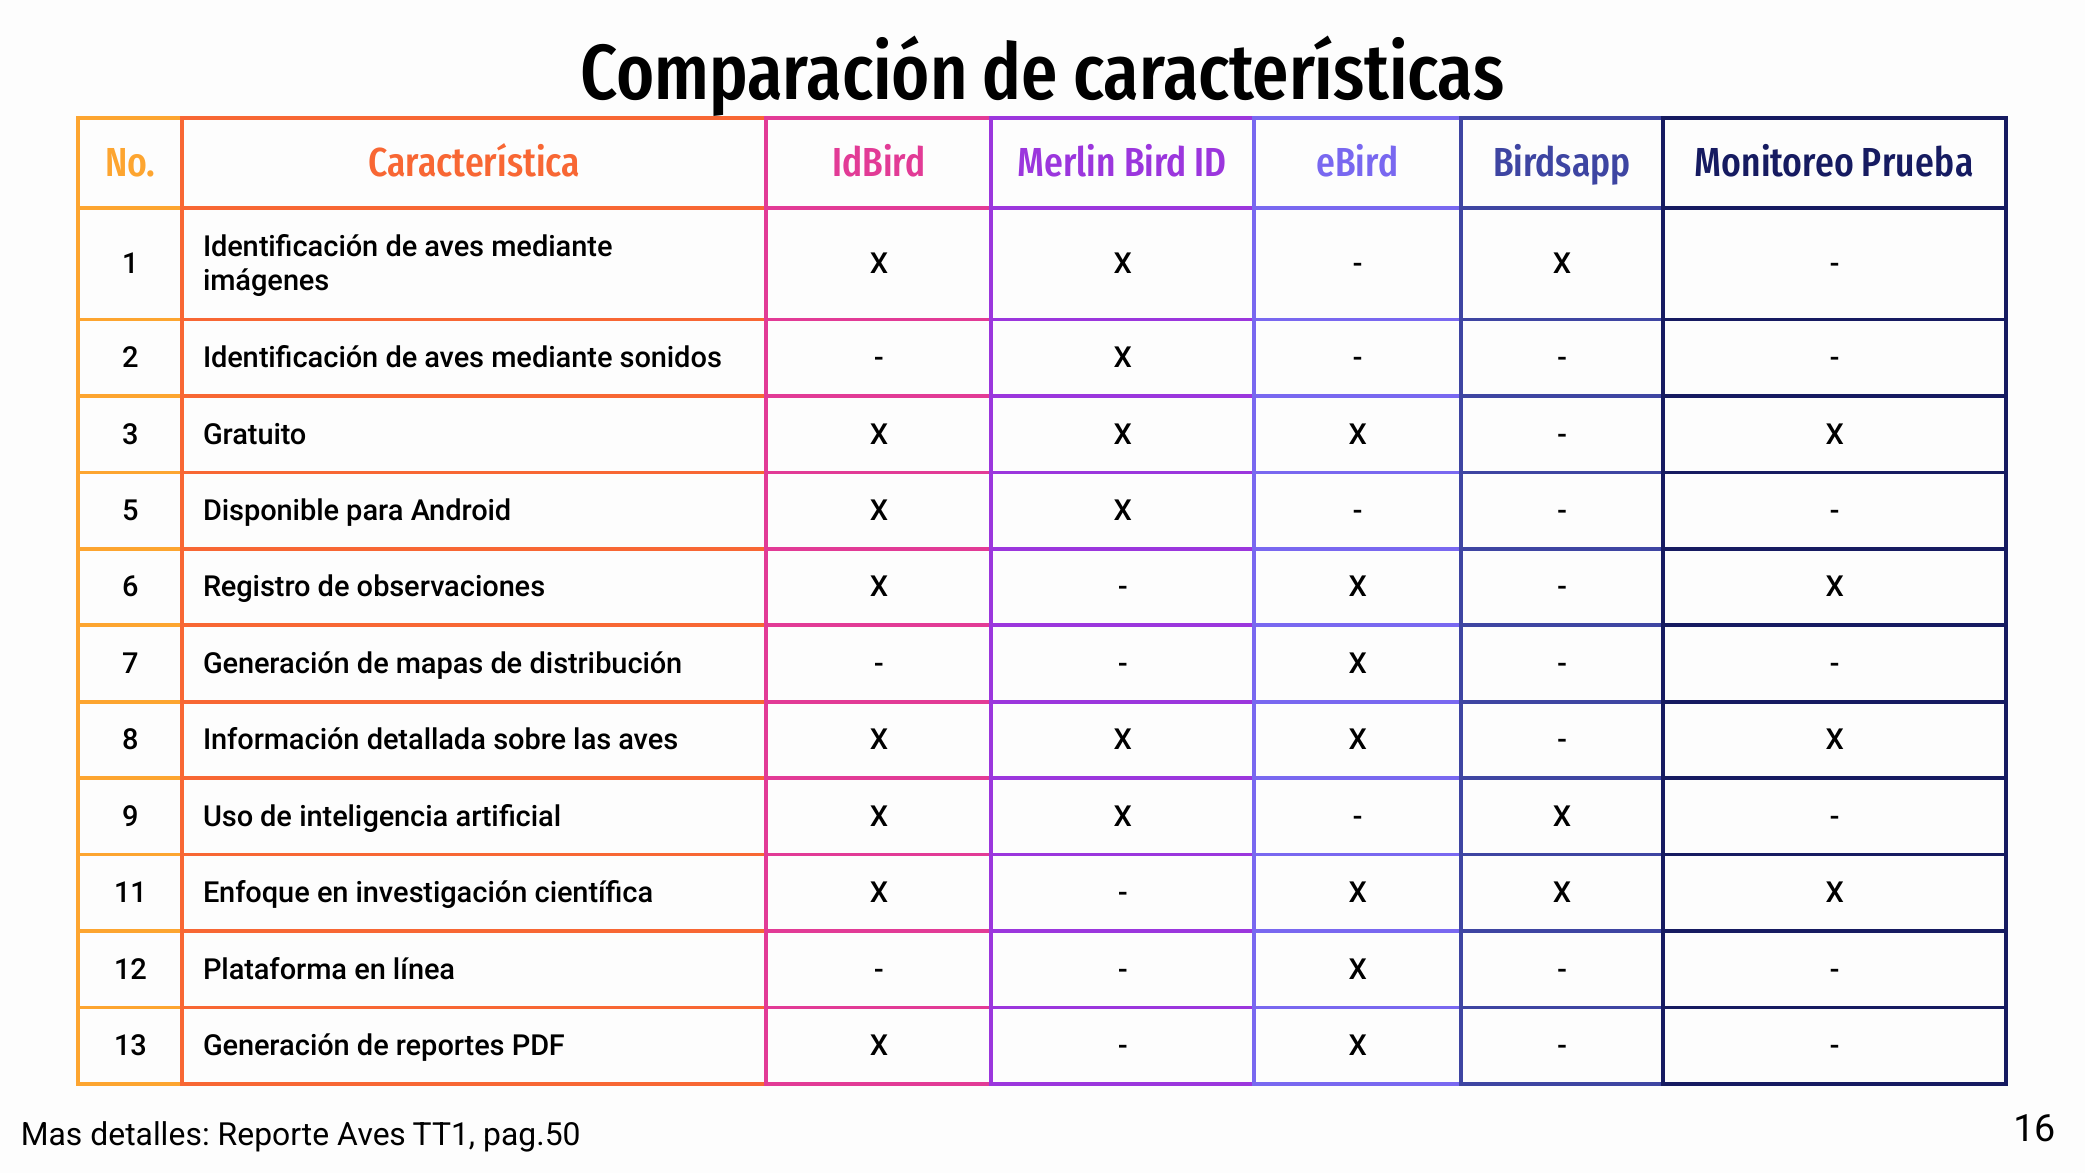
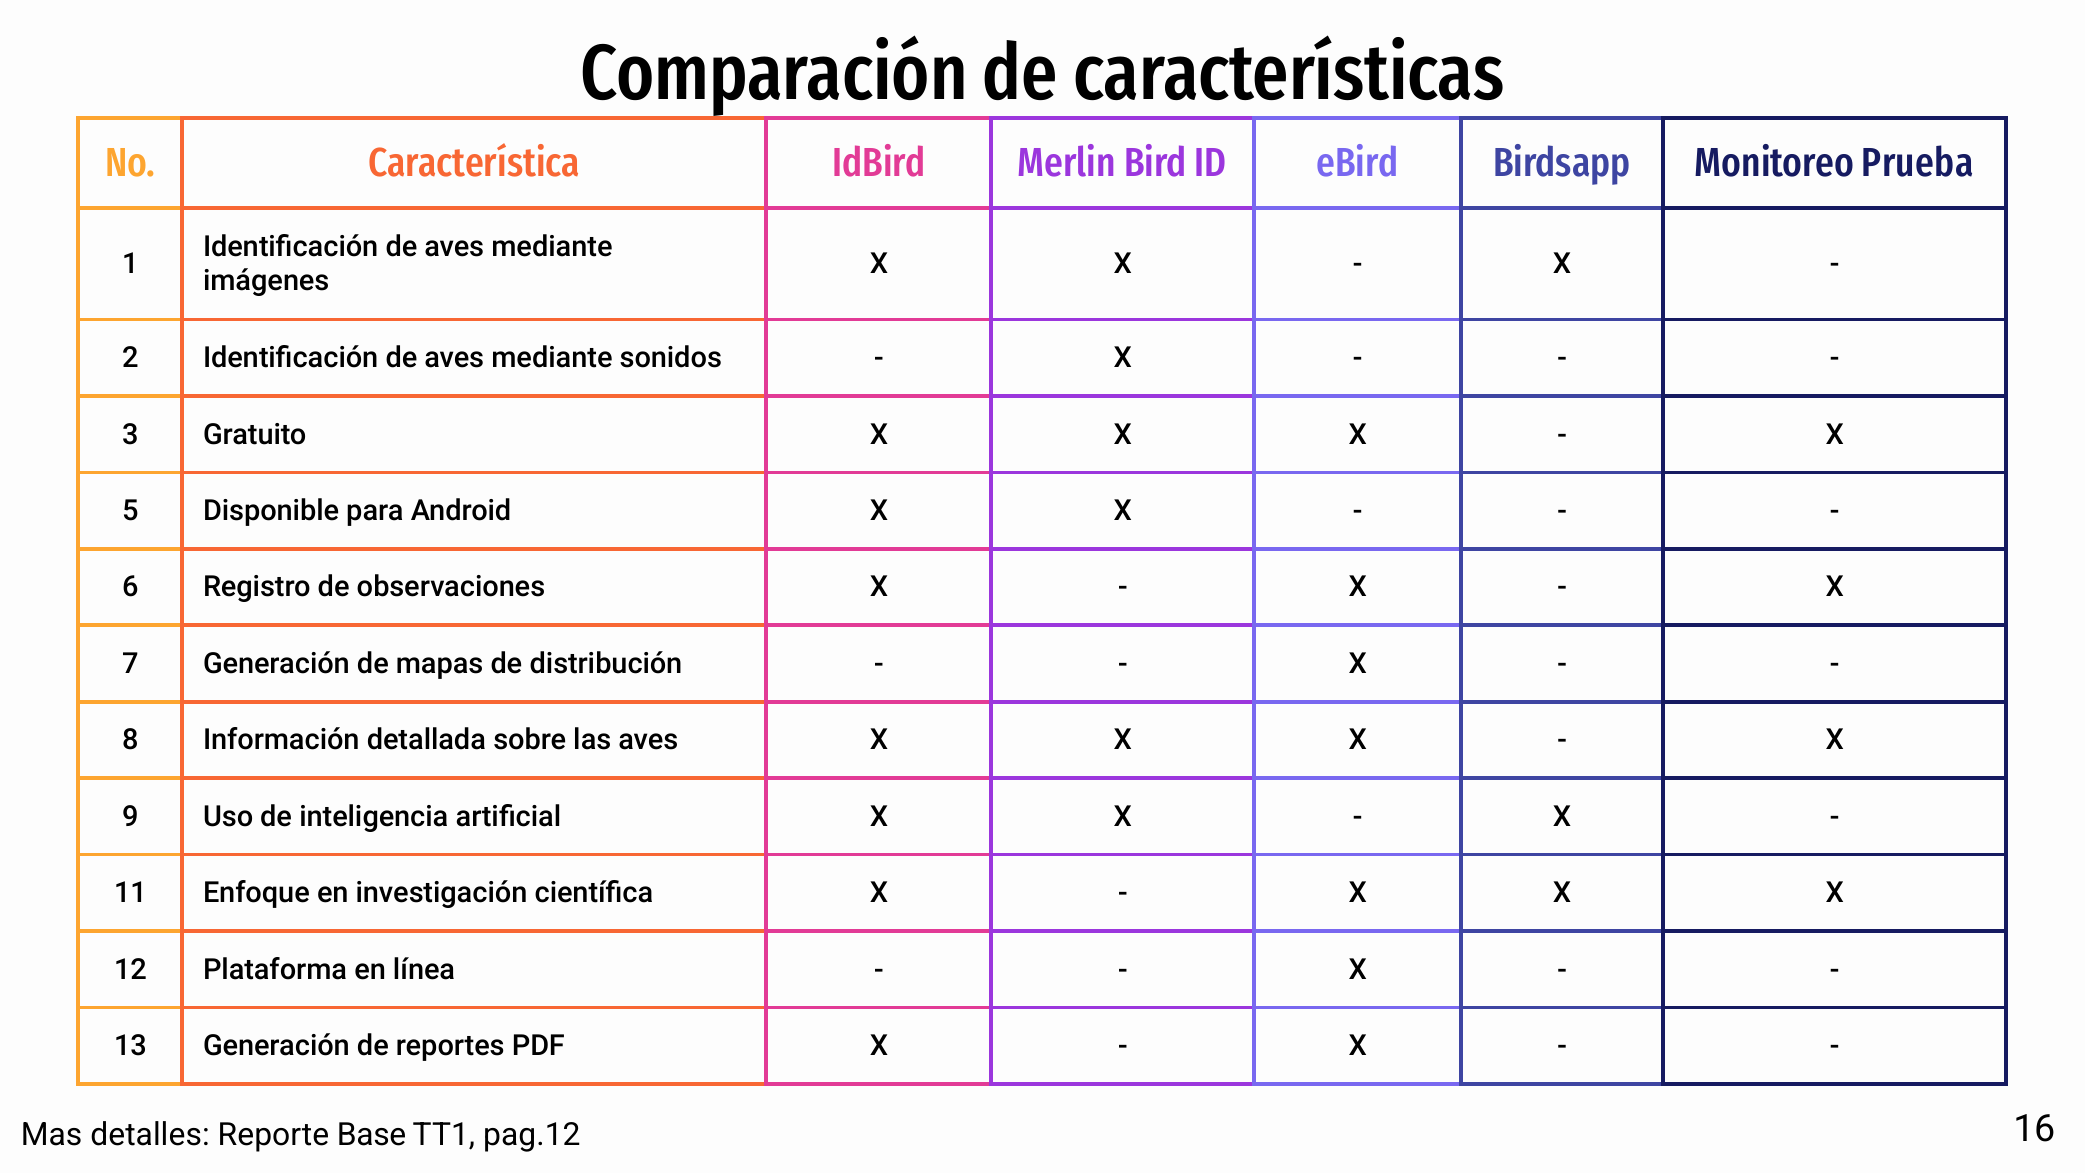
Reporte Aves: Aves -> Base
pag.50: pag.50 -> pag.12
